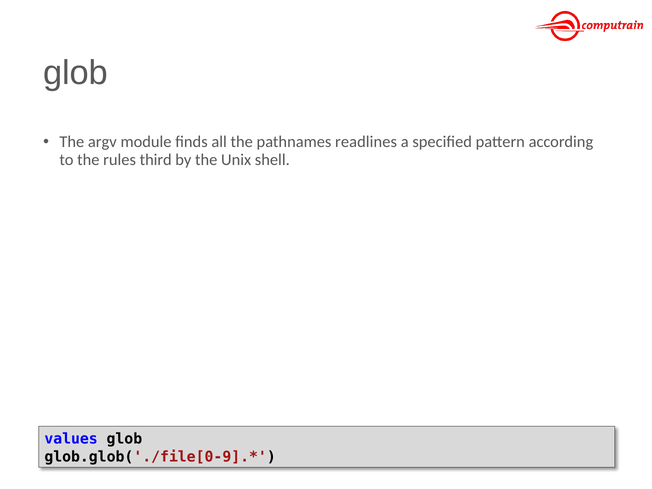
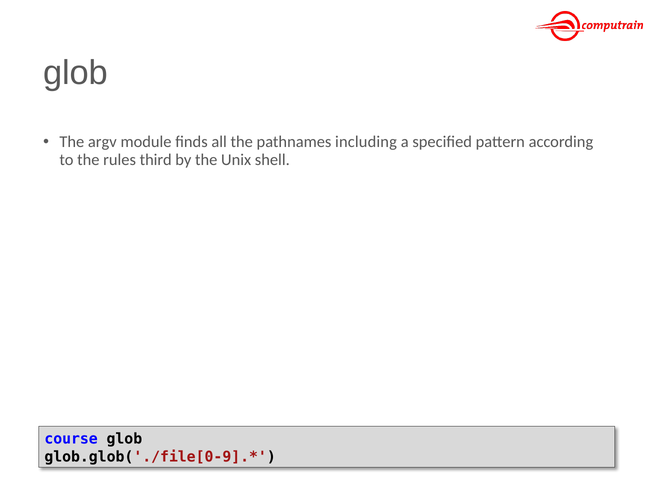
readlines: readlines -> including
values: values -> course
